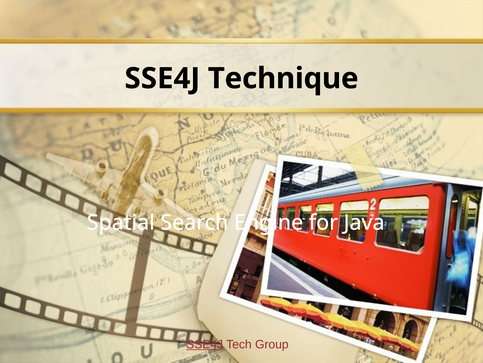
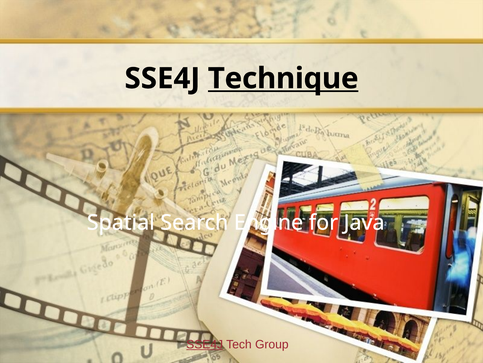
Technique underline: none -> present
